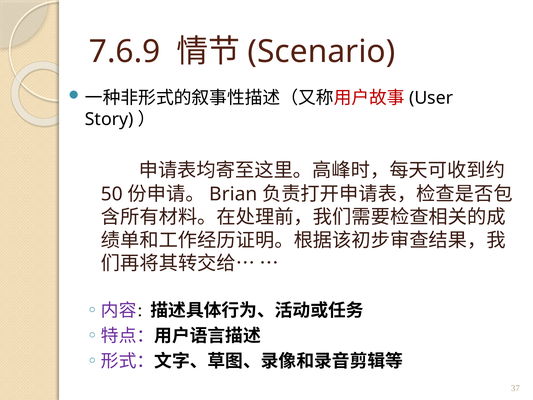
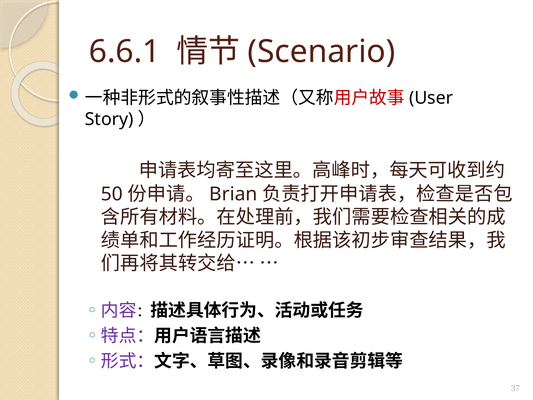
7.6.9: 7.6.9 -> 6.6.1
